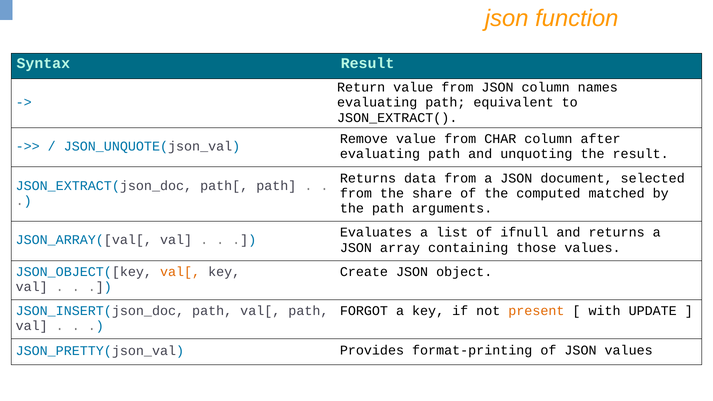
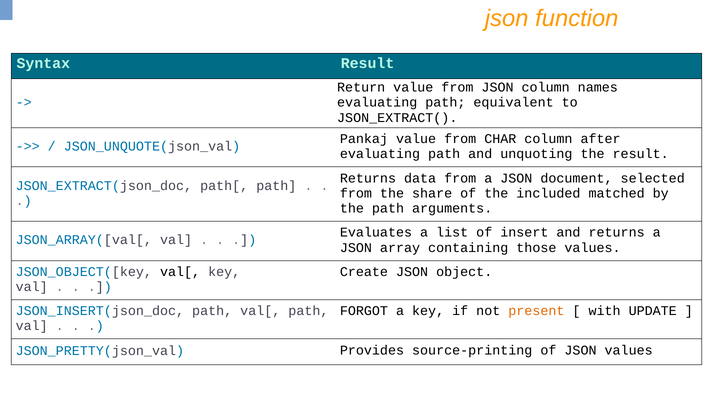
Remove: Remove -> Pankaj
computed: computed -> included
ifnull: ifnull -> insert
val[ at (180, 272) colour: orange -> black
format-printing: format-printing -> source-printing
